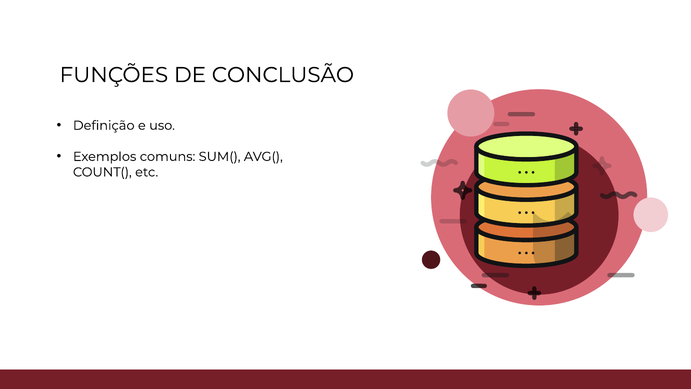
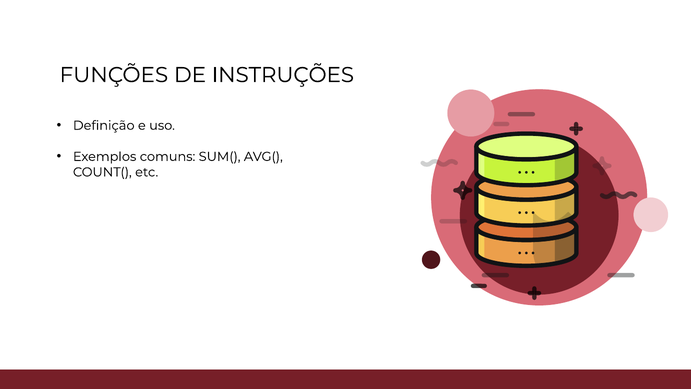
CONCLUSÃO: CONCLUSÃO -> INSTRUÇÕES
